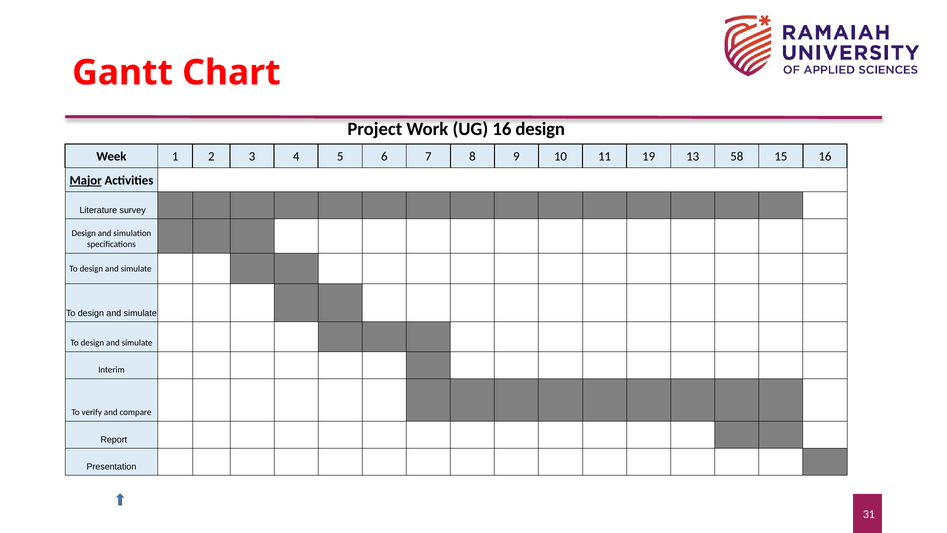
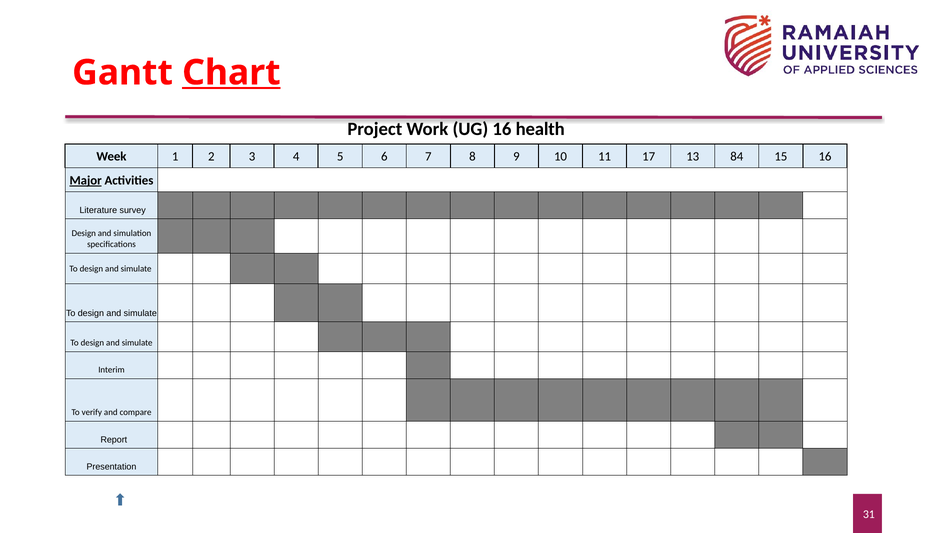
Chart underline: none -> present
16 design: design -> health
19: 19 -> 17
58: 58 -> 84
